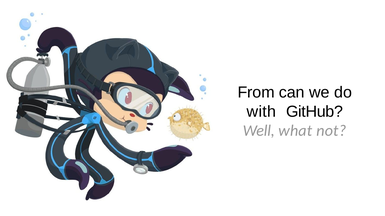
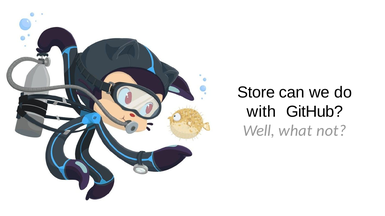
From: From -> Store
